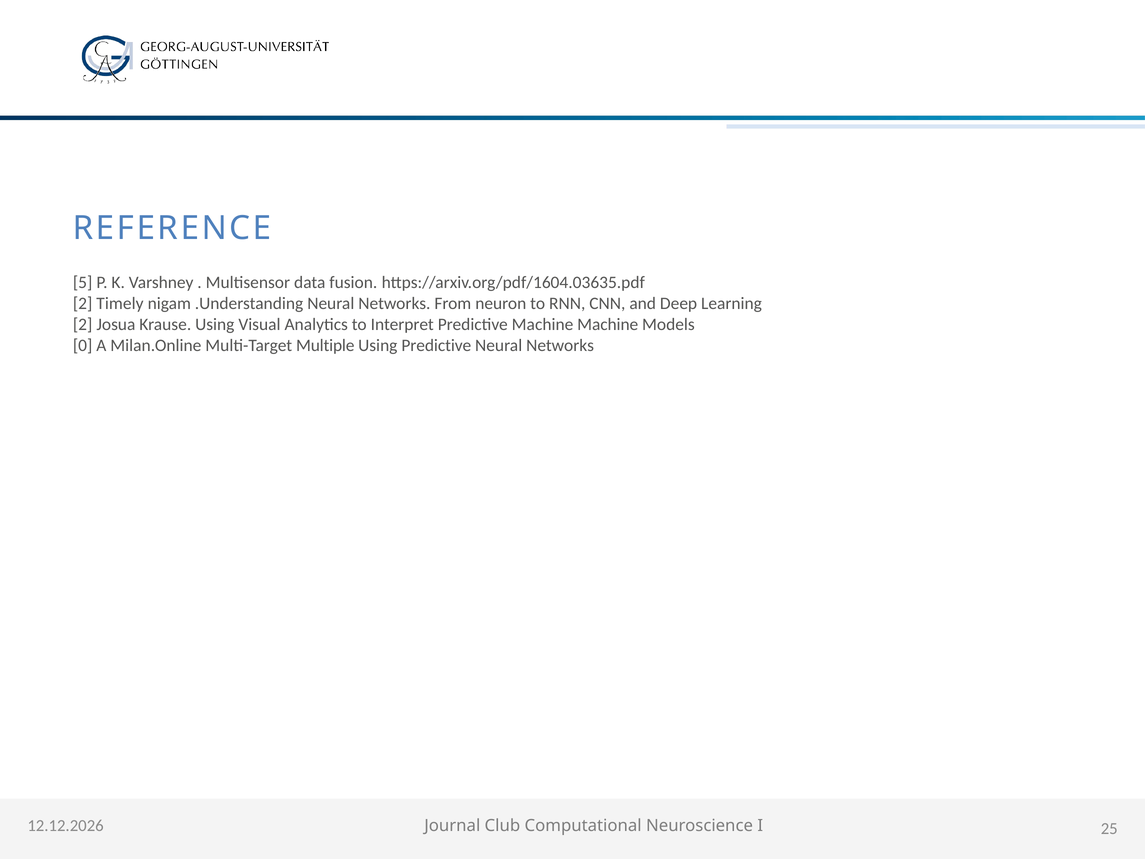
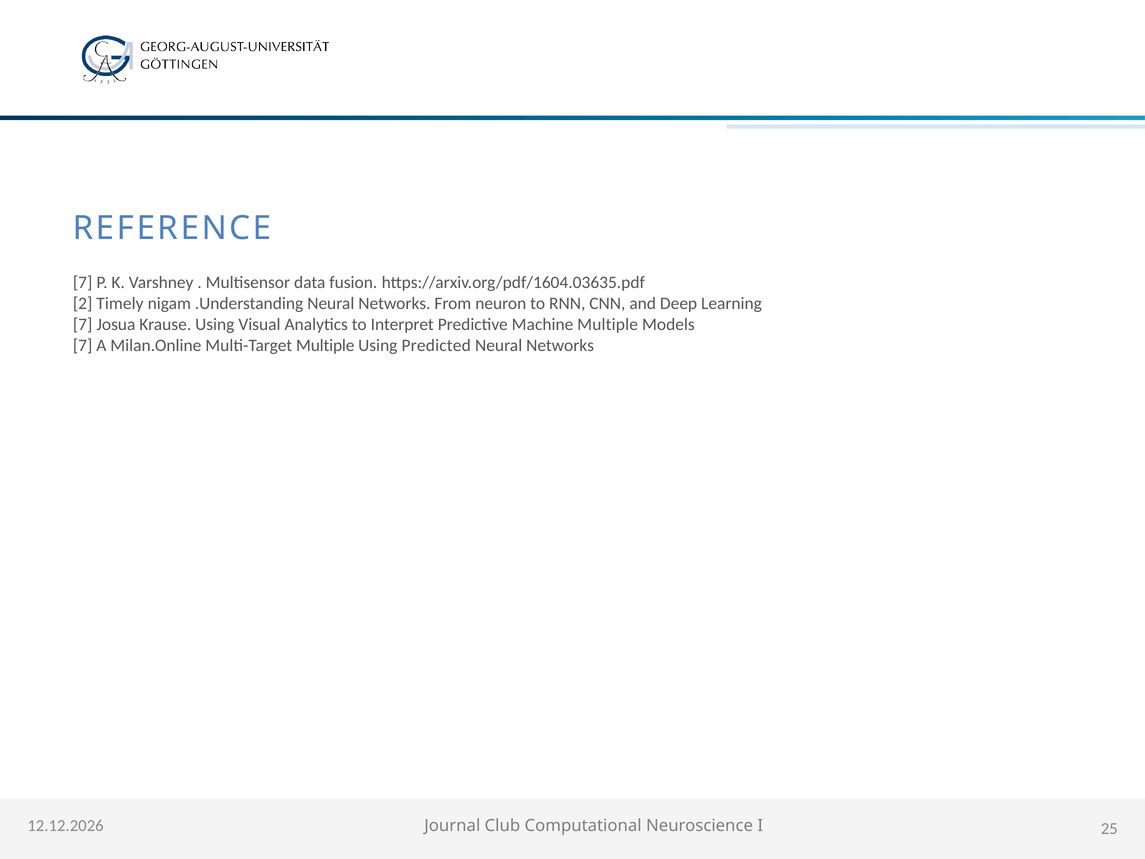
5 at (83, 283): 5 -> 7
2 at (83, 325): 2 -> 7
Machine Machine: Machine -> Multiple
0 at (83, 346): 0 -> 7
Using Predictive: Predictive -> Predicted
